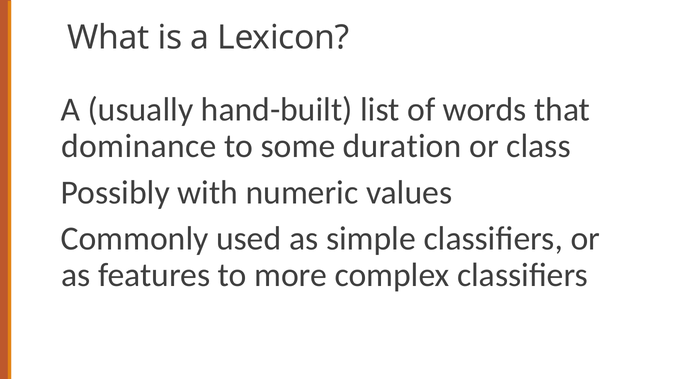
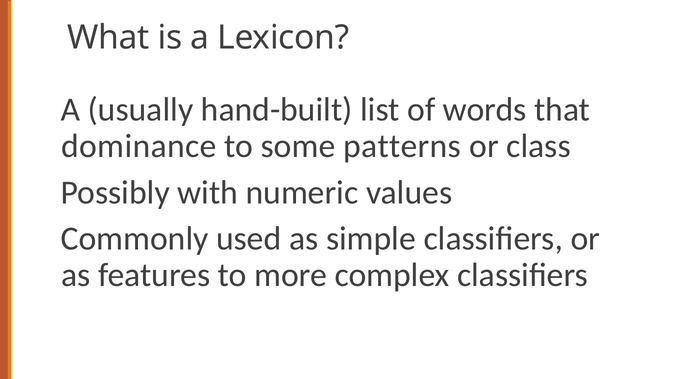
duration: duration -> patterns
